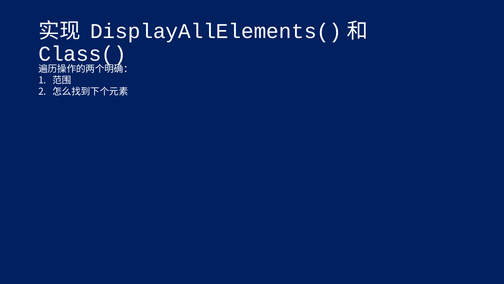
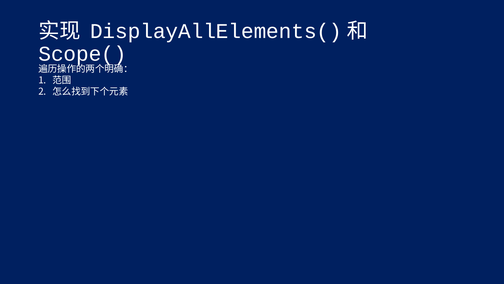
Class(: Class( -> Scope(
